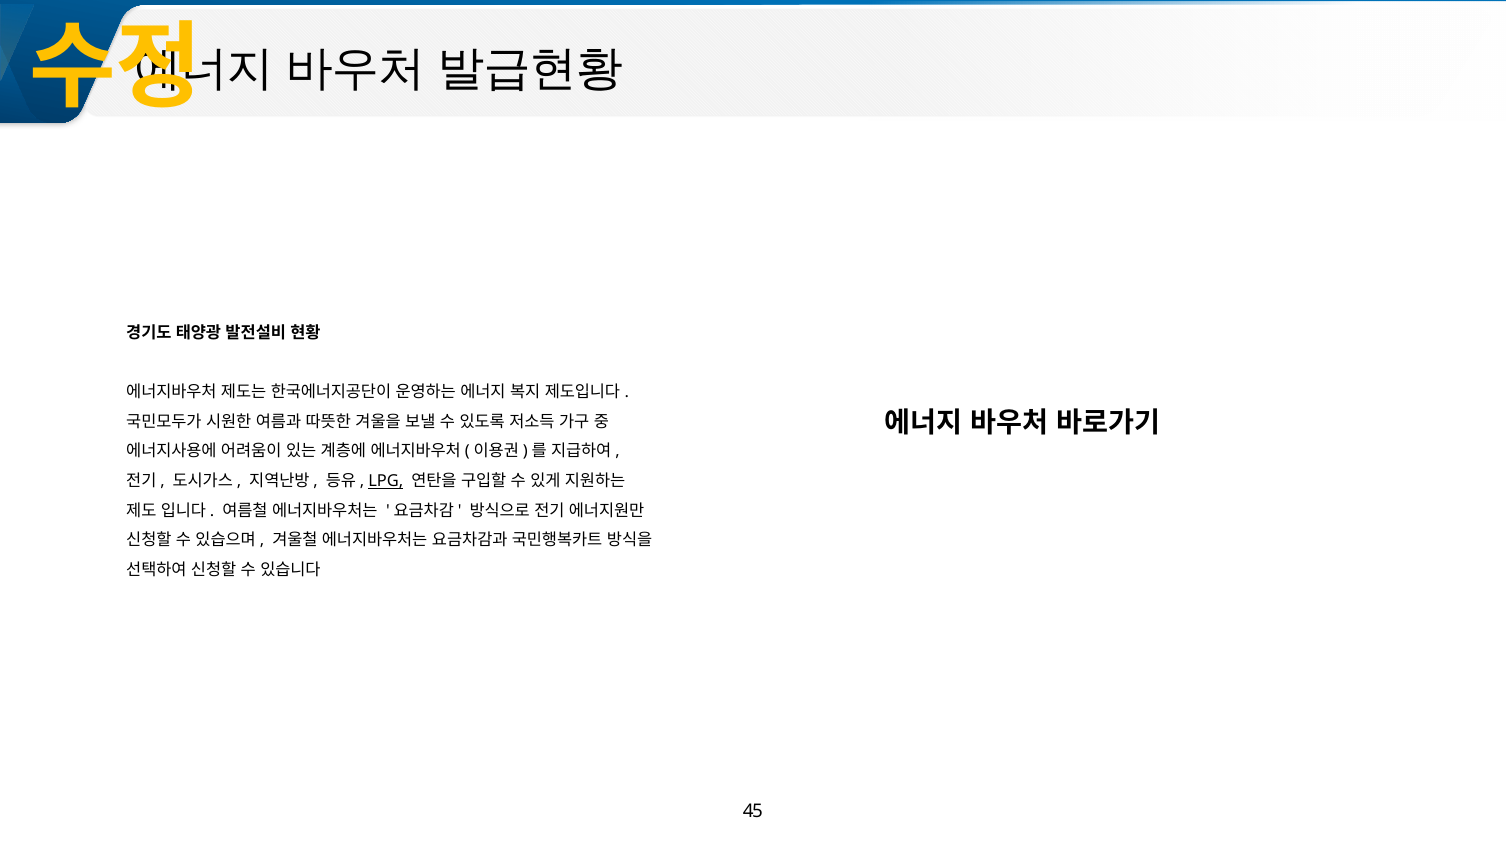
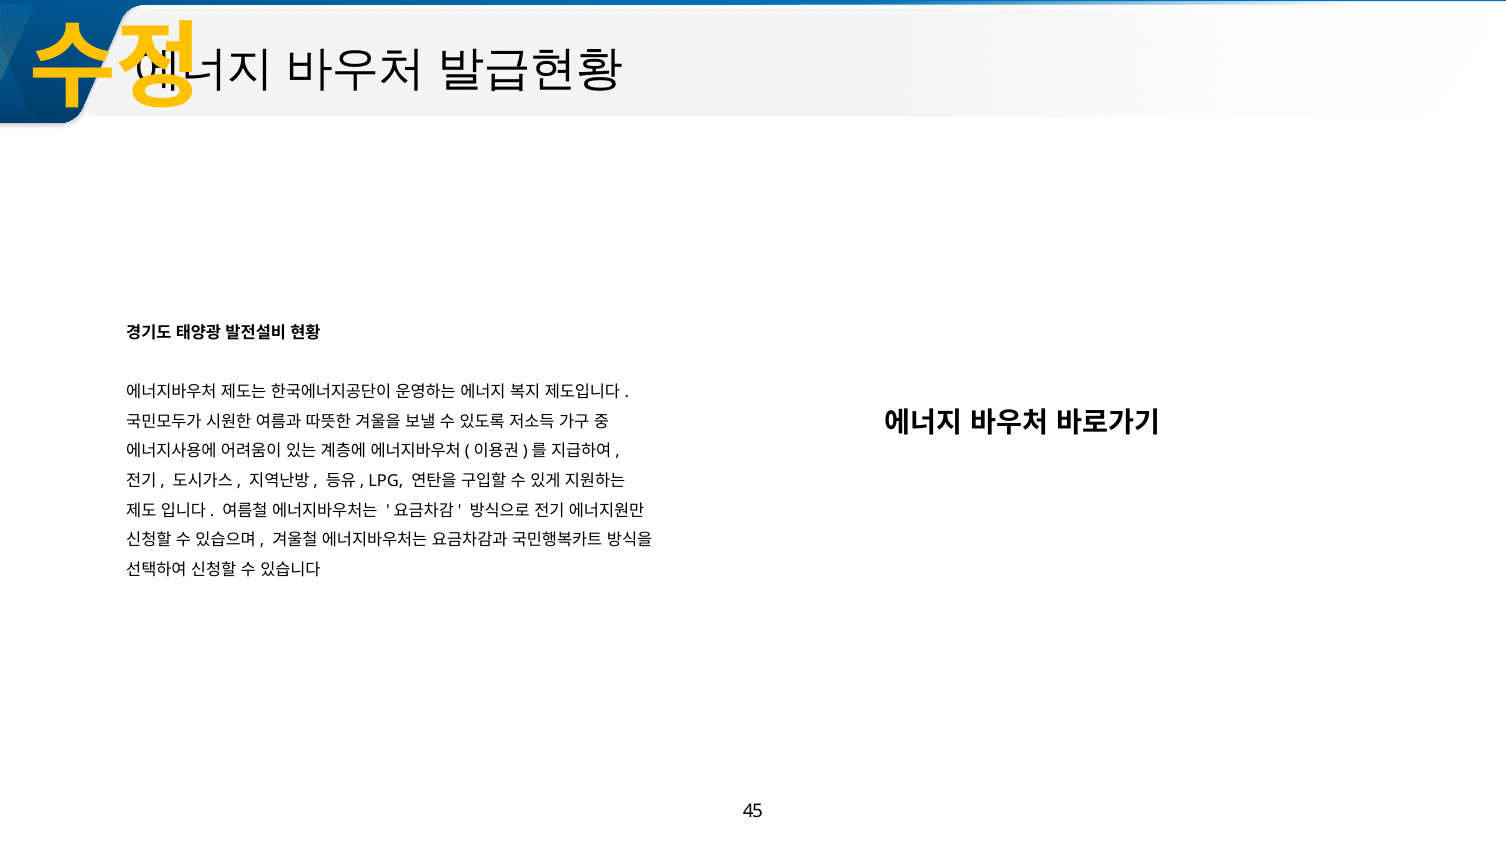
LPG underline: present -> none
